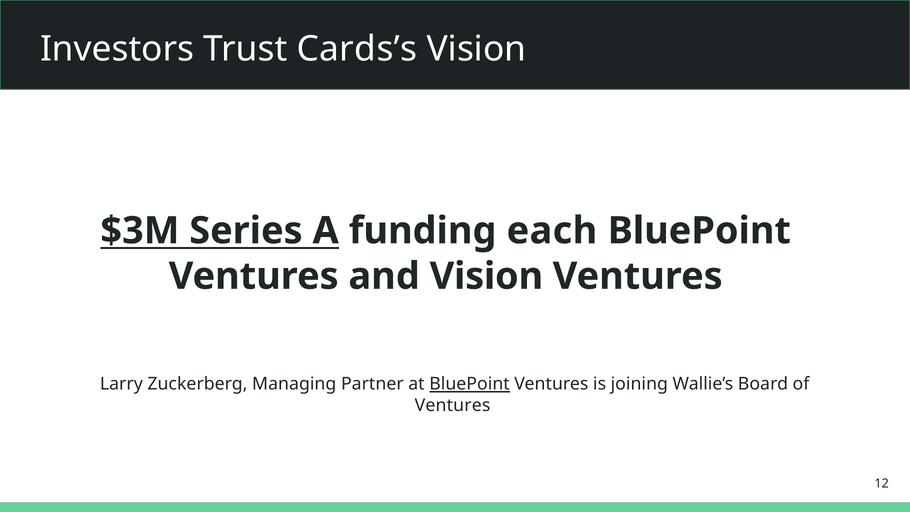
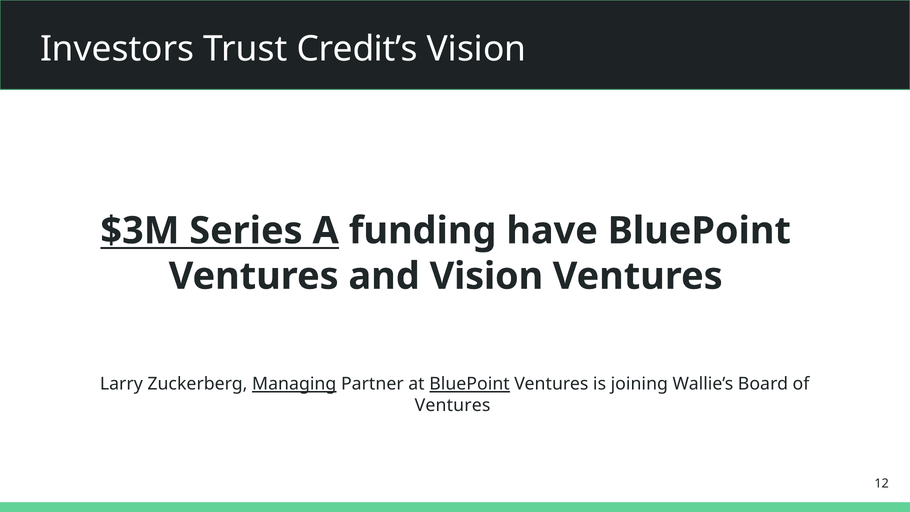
Cards’s: Cards’s -> Credit’s
each: each -> have
Managing underline: none -> present
